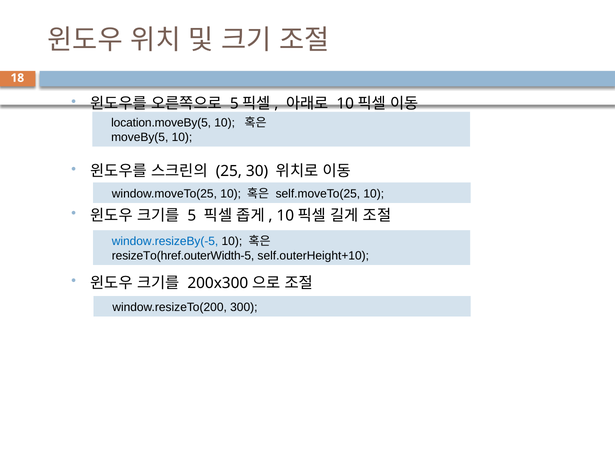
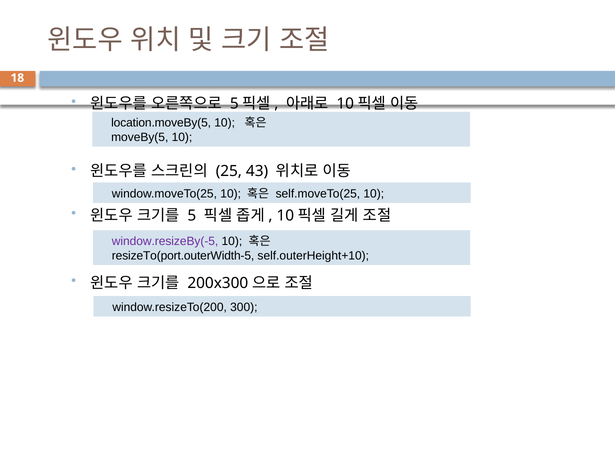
30: 30 -> 43
window.resizeBy(-5 colour: blue -> purple
resizeTo(href.outerWidth-5: resizeTo(href.outerWidth-5 -> resizeTo(port.outerWidth-5
